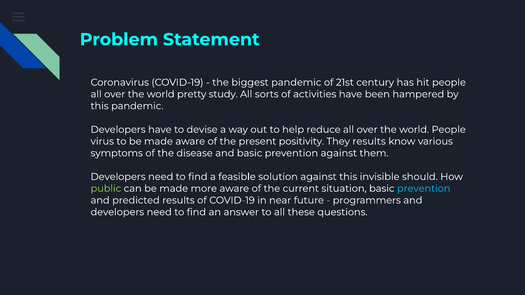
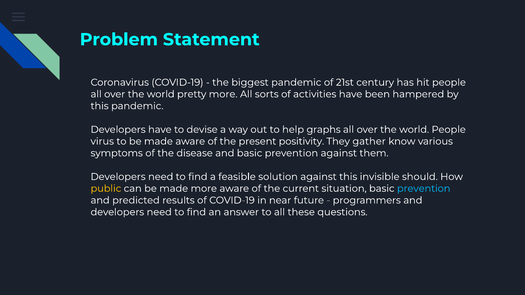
pretty study: study -> more
reduce: reduce -> graphs
They results: results -> gather
public colour: light green -> yellow
